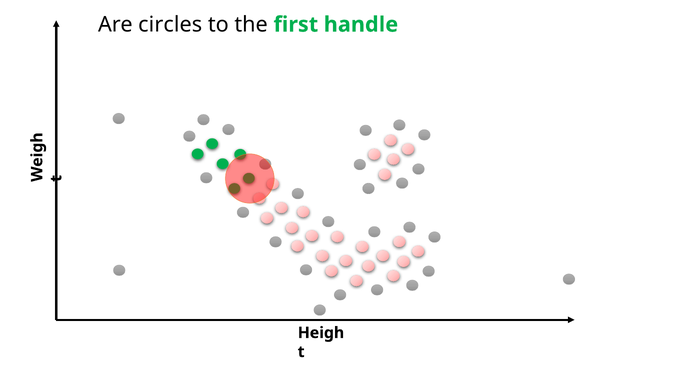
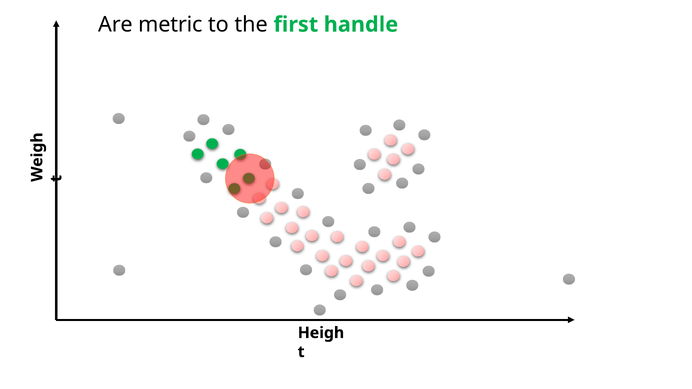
circles: circles -> metric
